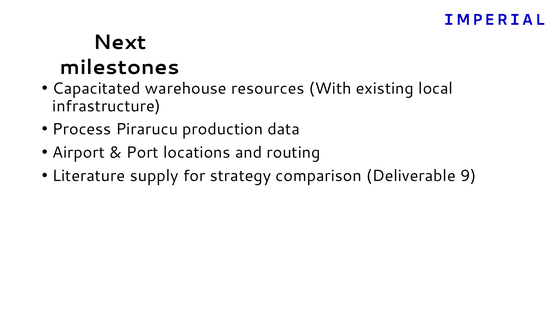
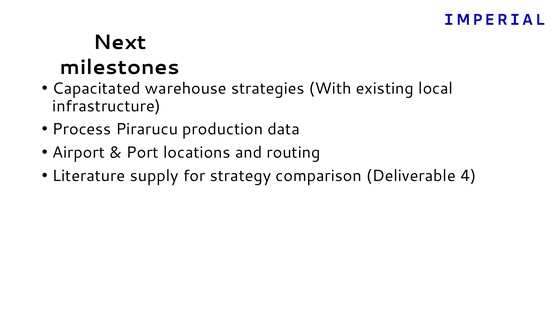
resources: resources -> strategies
9: 9 -> 4
